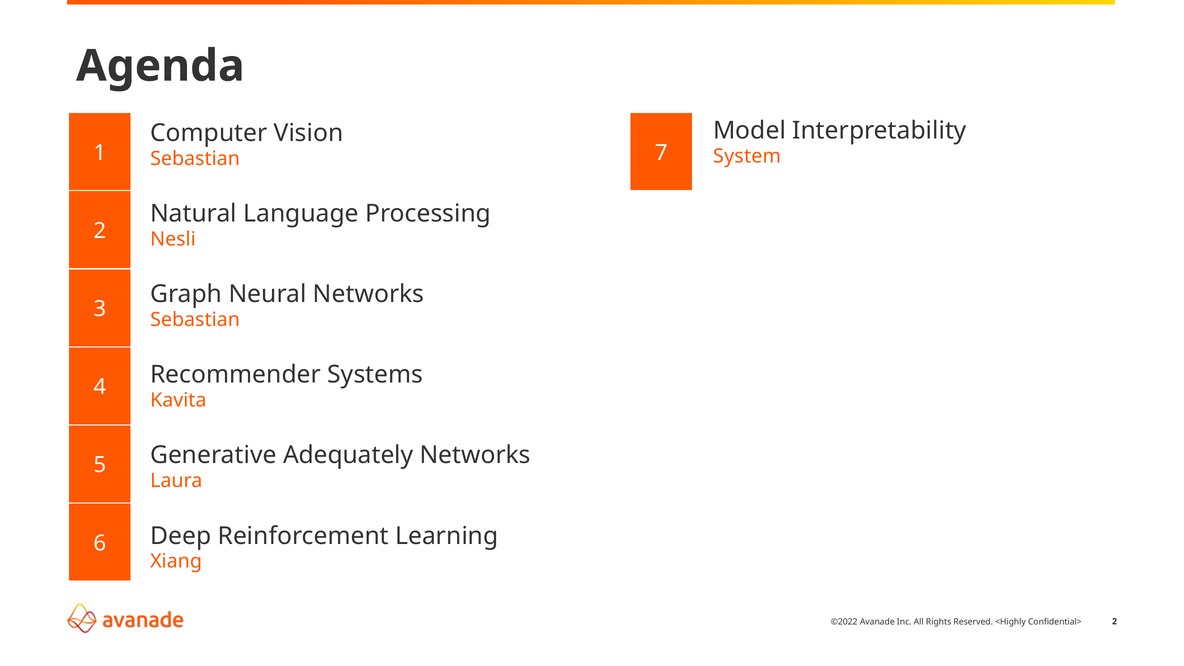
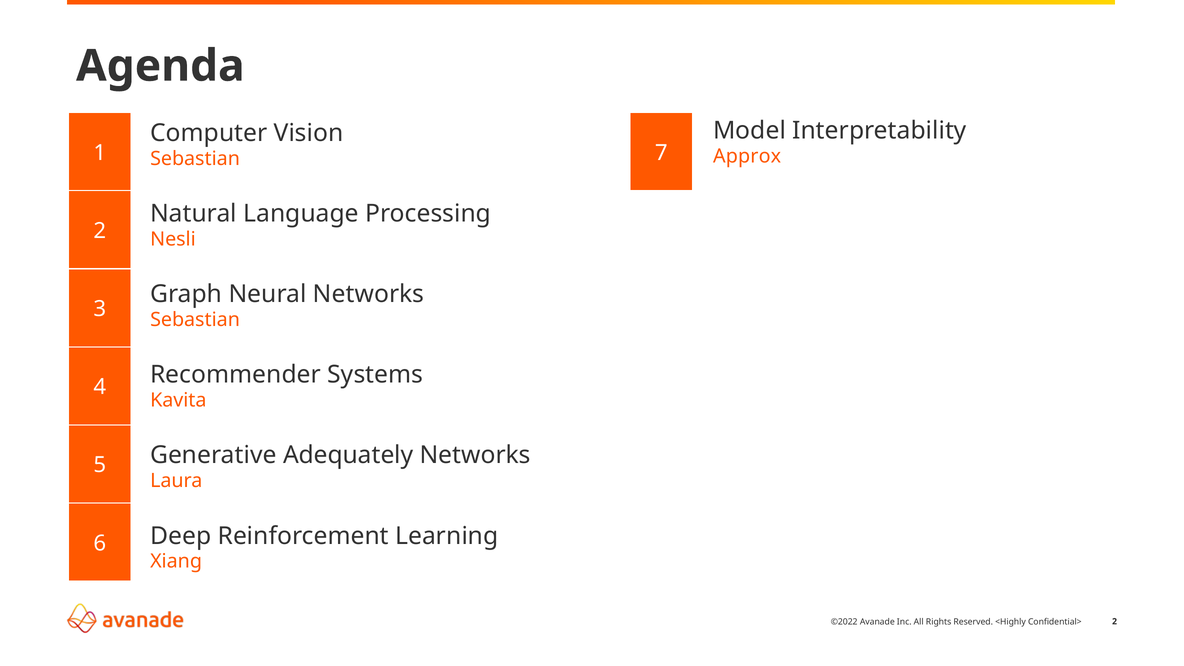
System: System -> Approx
